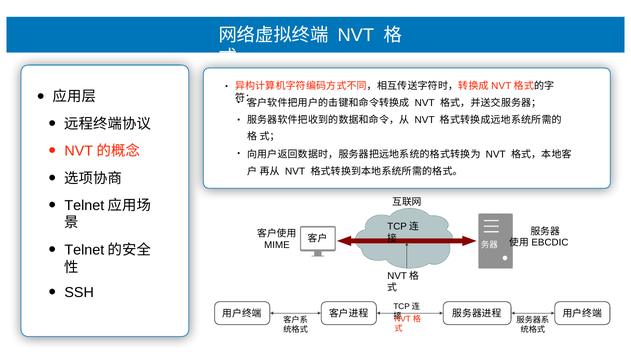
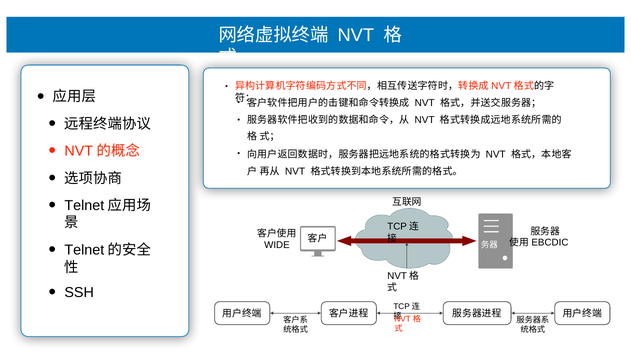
MIME: MIME -> WIDE
